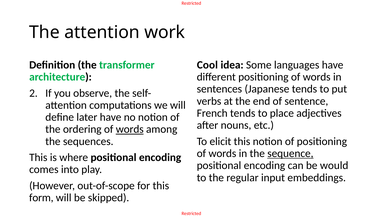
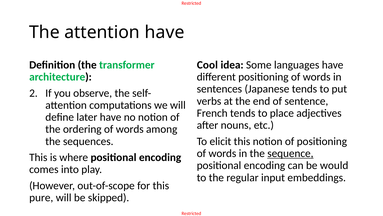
attention work: work -> have
words at (130, 129) underline: present -> none
form: form -> pure
